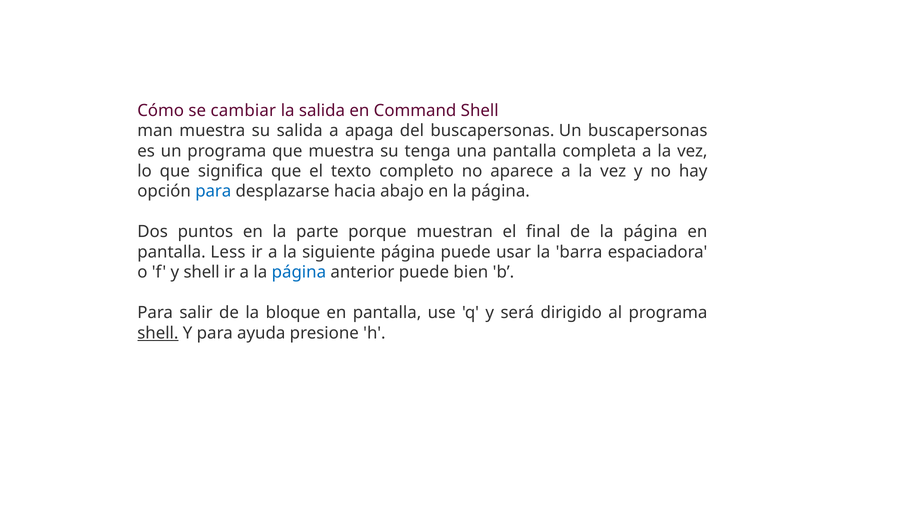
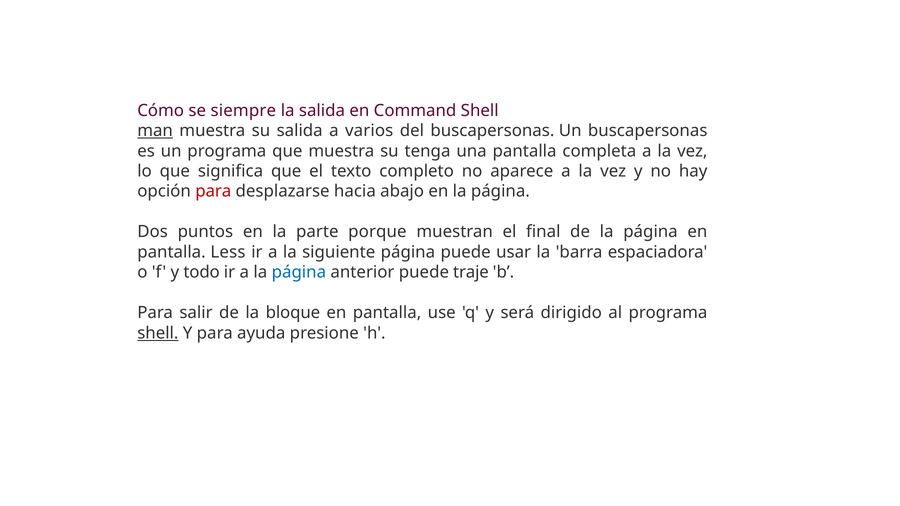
cambiar: cambiar -> siempre
man underline: none -> present
apaga: apaga -> varios
para at (213, 192) colour: blue -> red
y shell: shell -> todo
bien: bien -> traje
